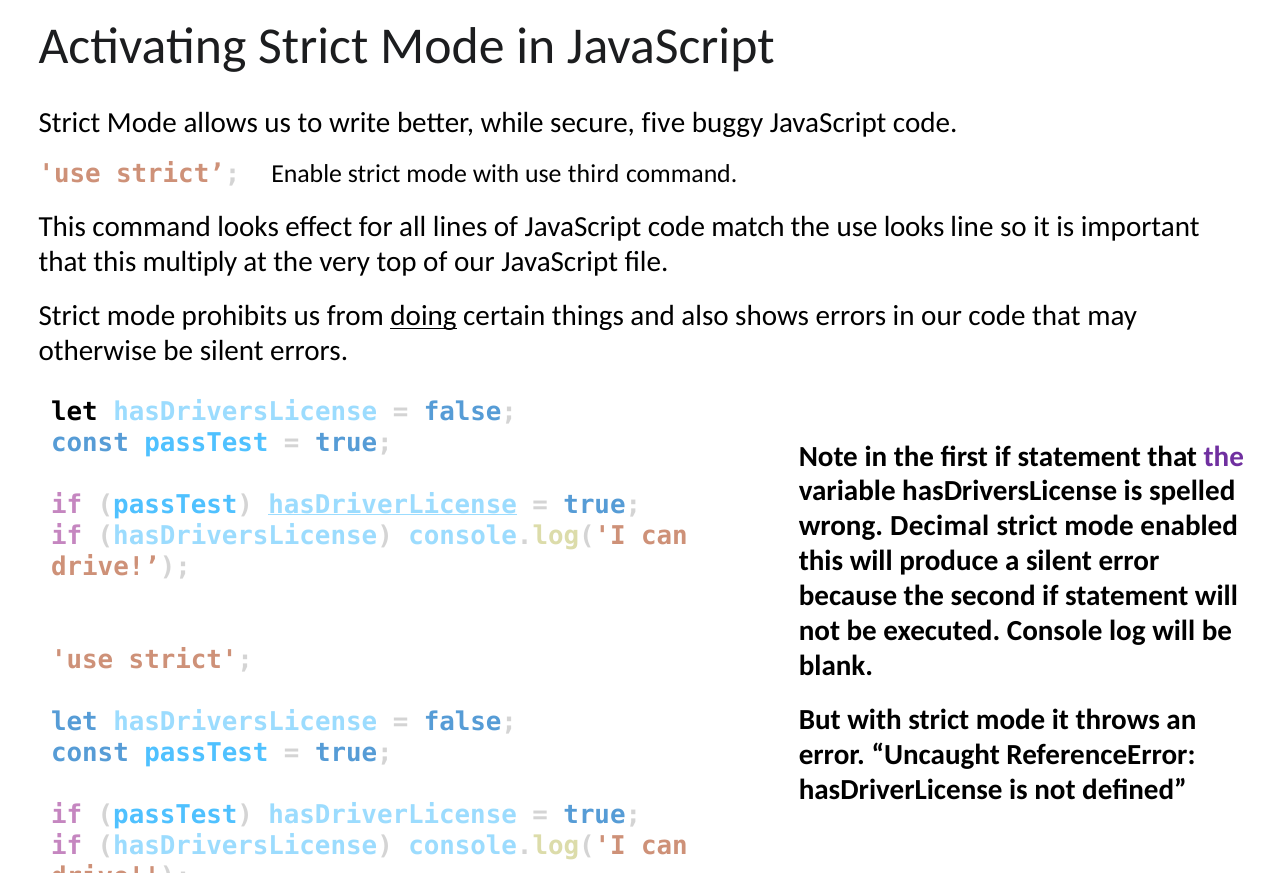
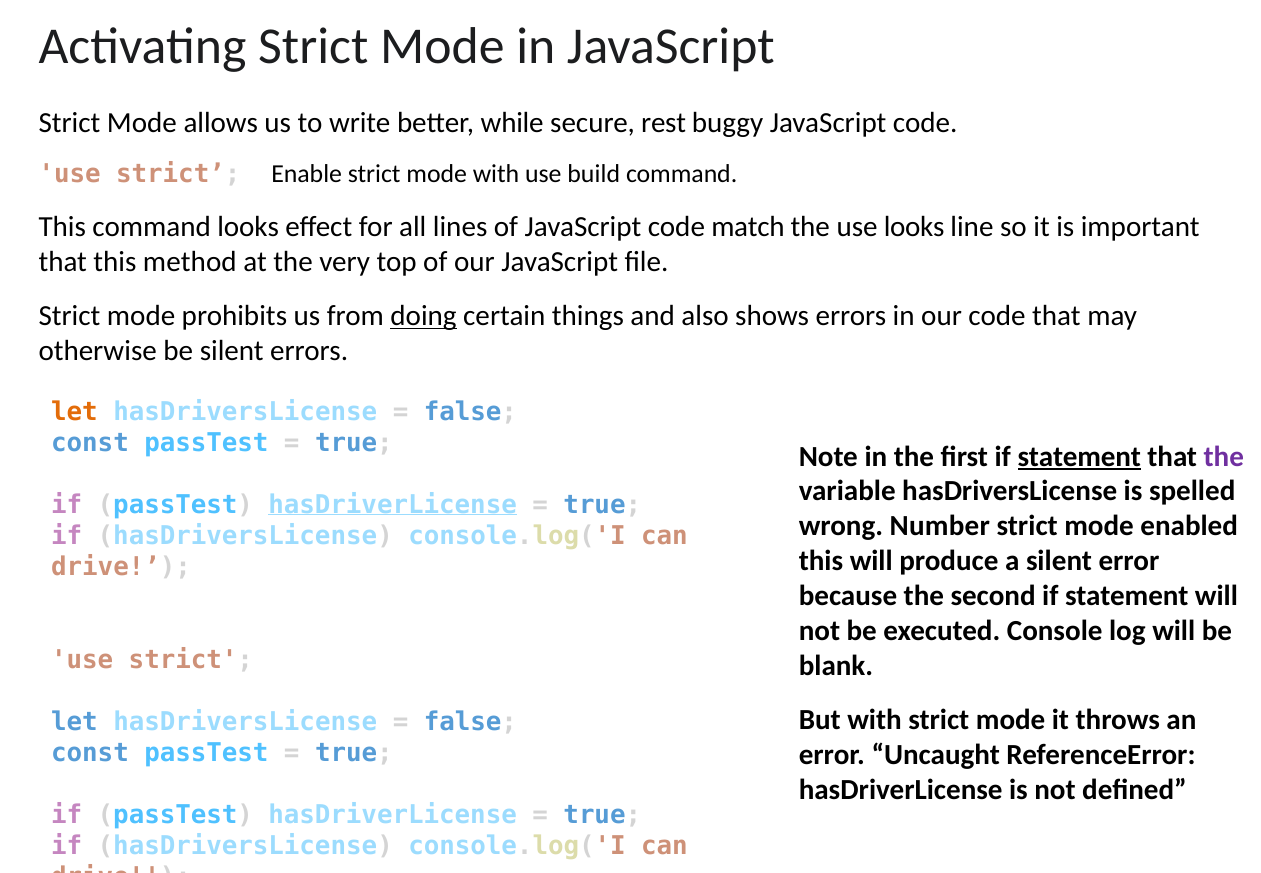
five: five -> rest
third: third -> build
multiply: multiply -> method
let at (74, 412) colour: black -> orange
statement at (1079, 456) underline: none -> present
Decimal: Decimal -> Number
